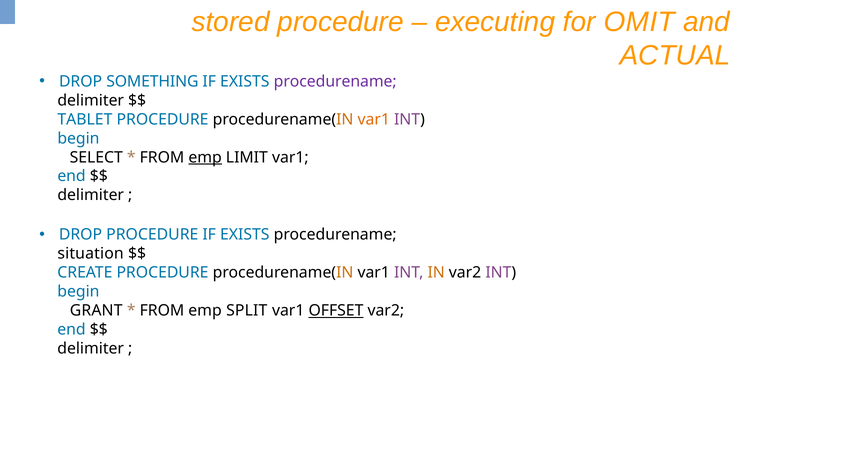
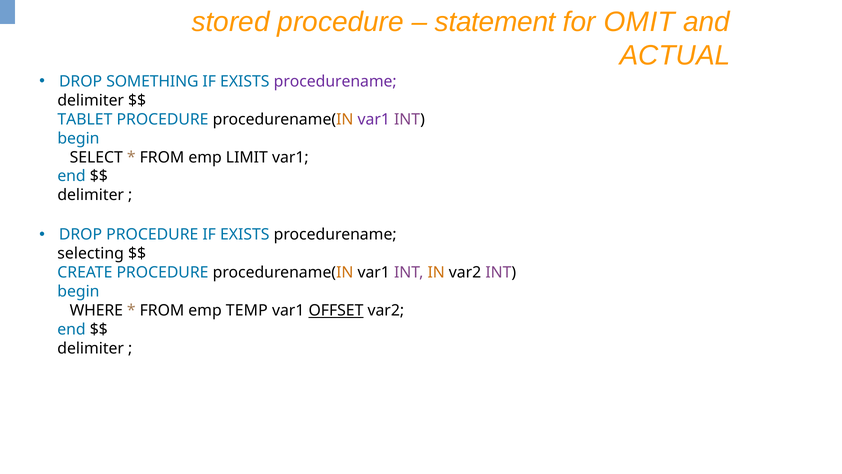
executing: executing -> statement
var1 at (374, 119) colour: orange -> purple
emp at (205, 157) underline: present -> none
situation: situation -> selecting
GRANT: GRANT -> WHERE
SPLIT: SPLIT -> TEMP
